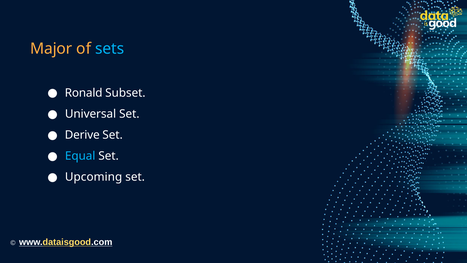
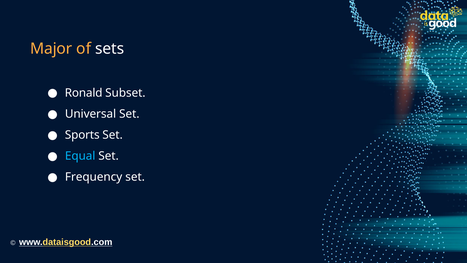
sets colour: light blue -> white
Derive: Derive -> Sports
Upcoming: Upcoming -> Frequency
